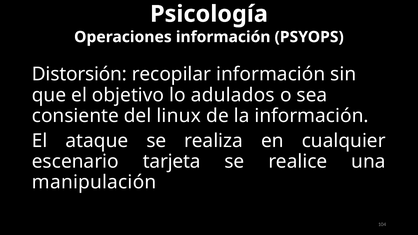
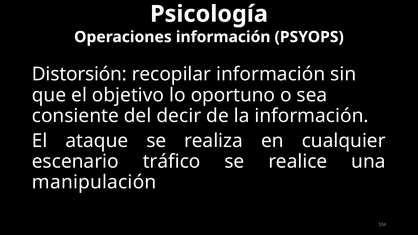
adulados: adulados -> oportuno
linux: linux -> decir
tarjeta: tarjeta -> tráfico
